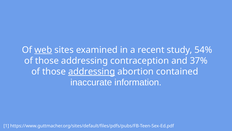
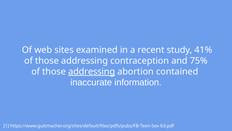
web underline: present -> none
54%: 54% -> 41%
37%: 37% -> 75%
